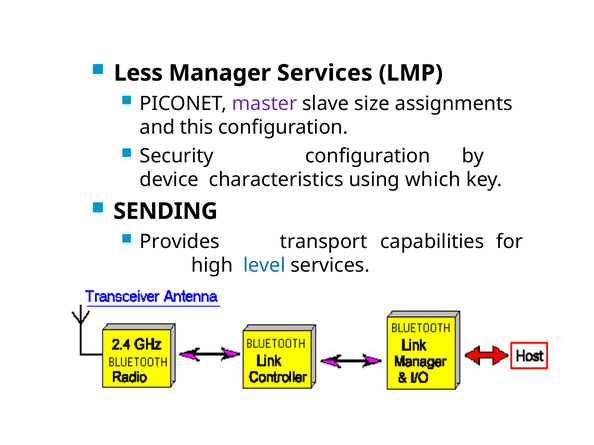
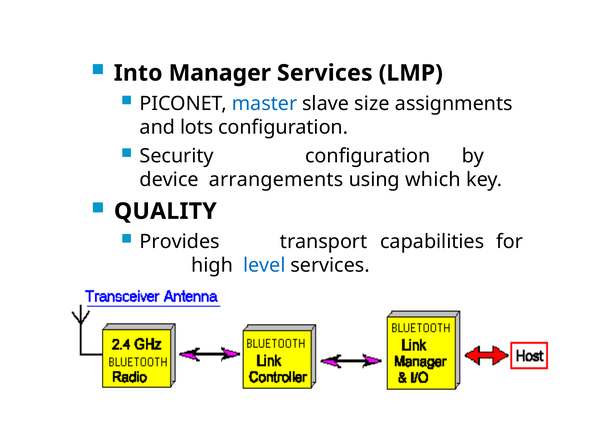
Less: Less -> Into
master colour: purple -> blue
this: this -> lots
characteristics: characteristics -> arrangements
SENDING: SENDING -> QUALITY
